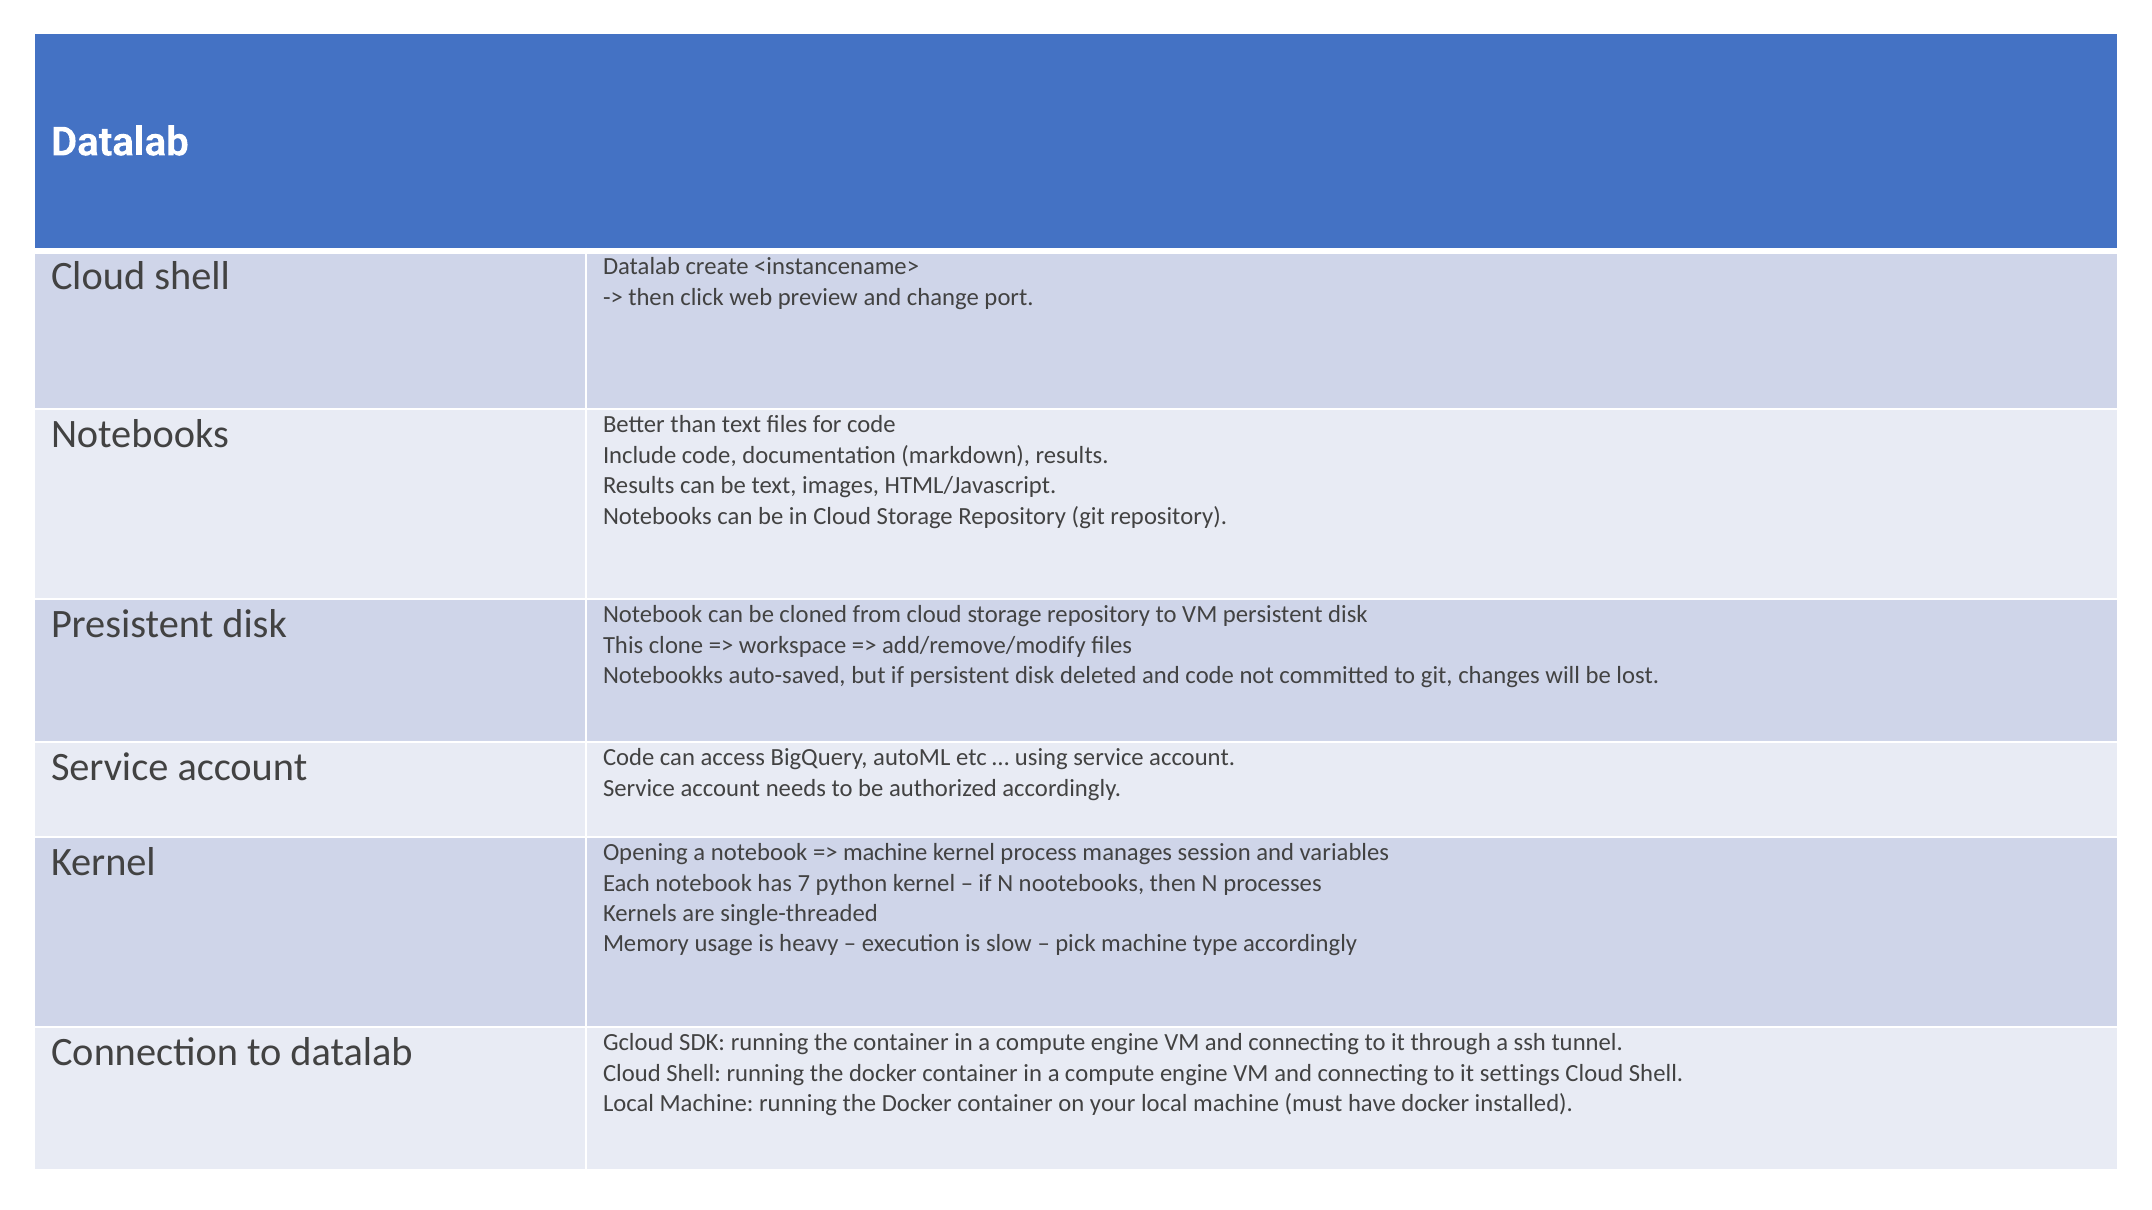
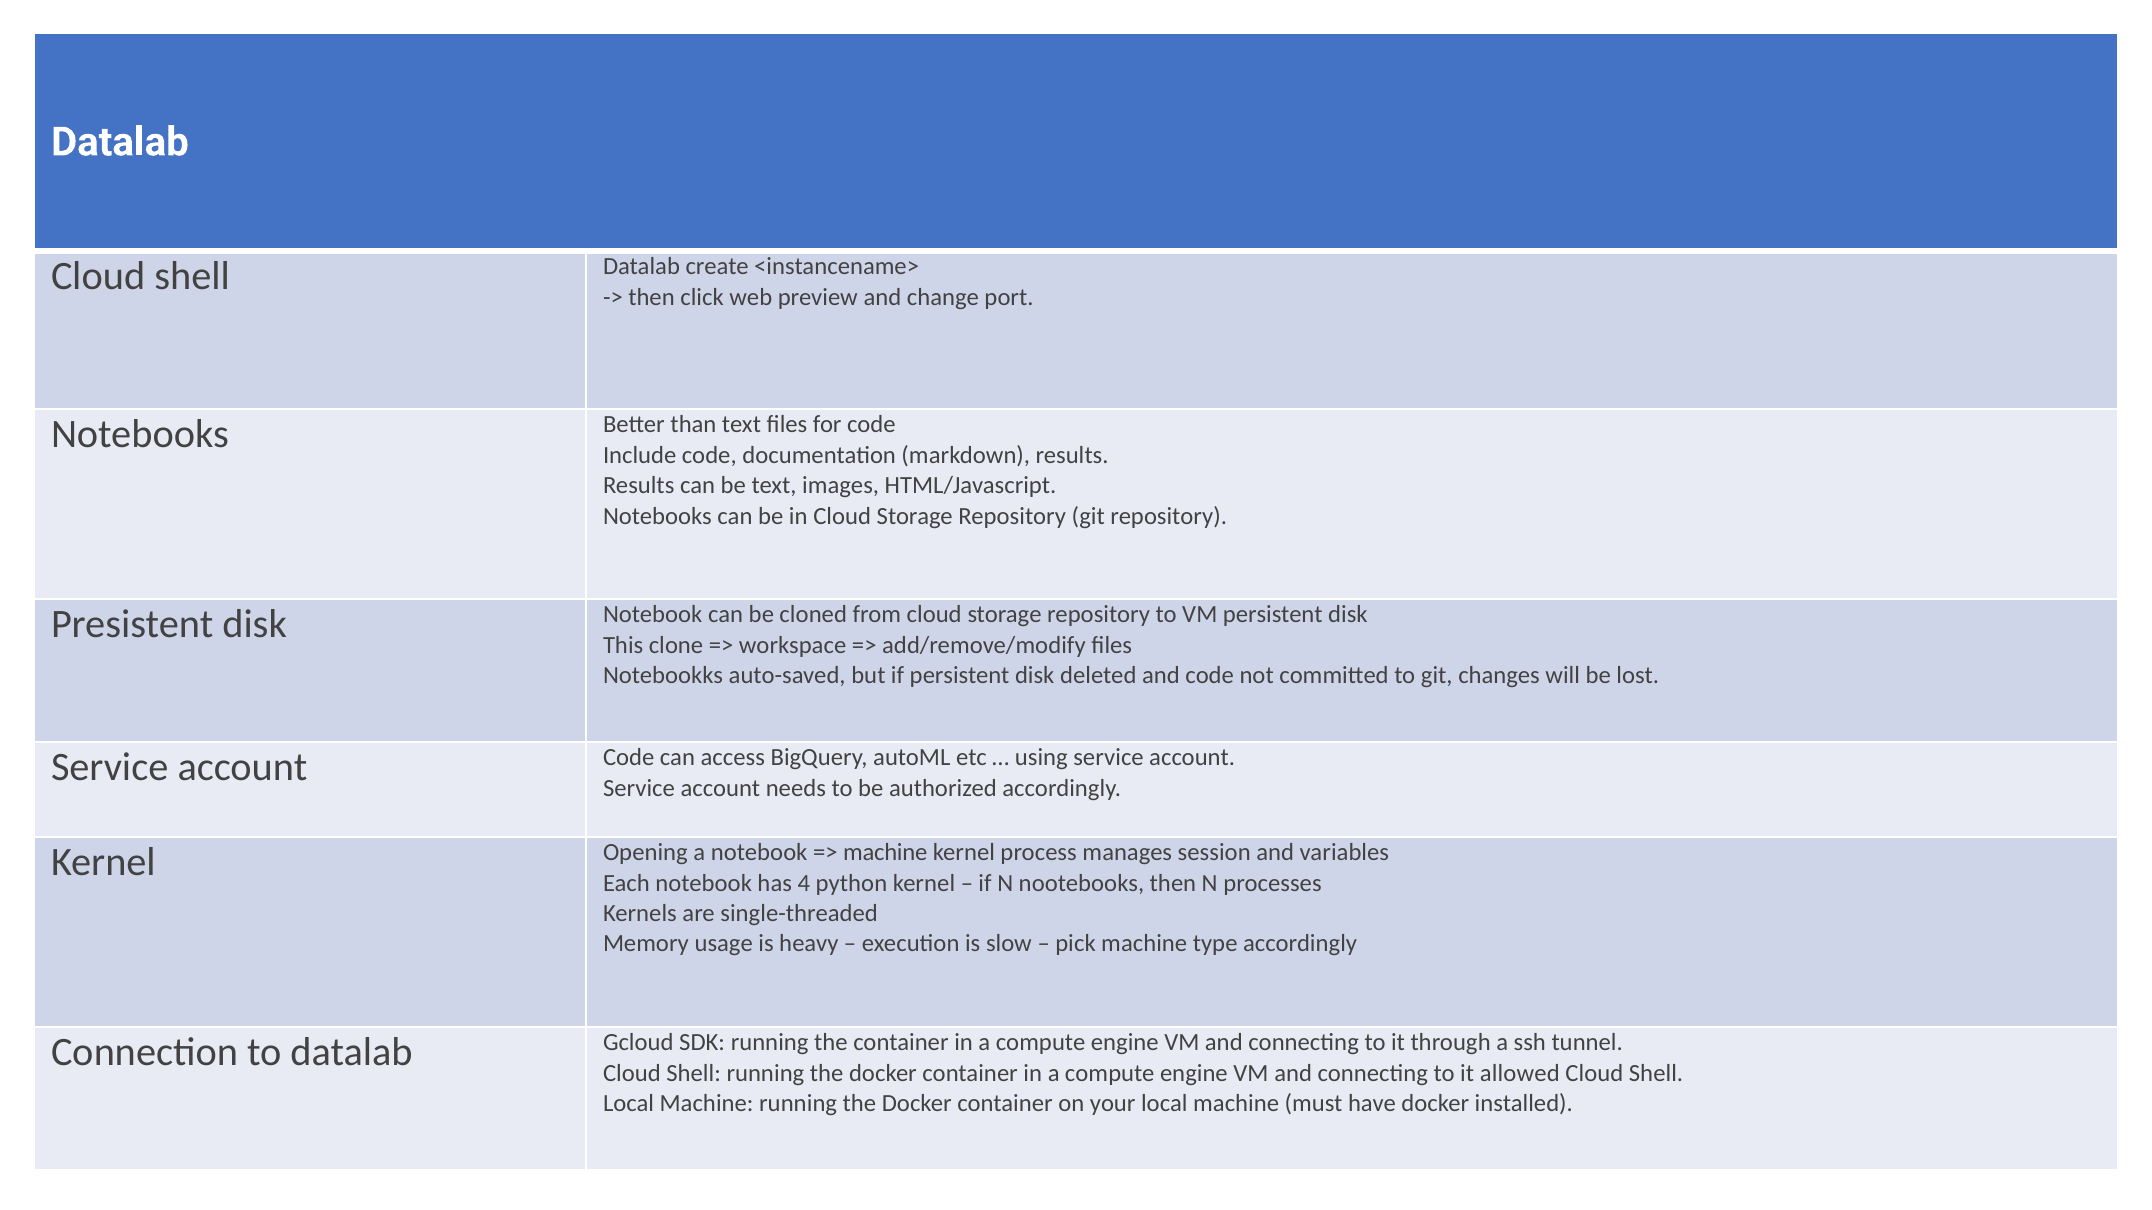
7: 7 -> 4
settings: settings -> allowed
